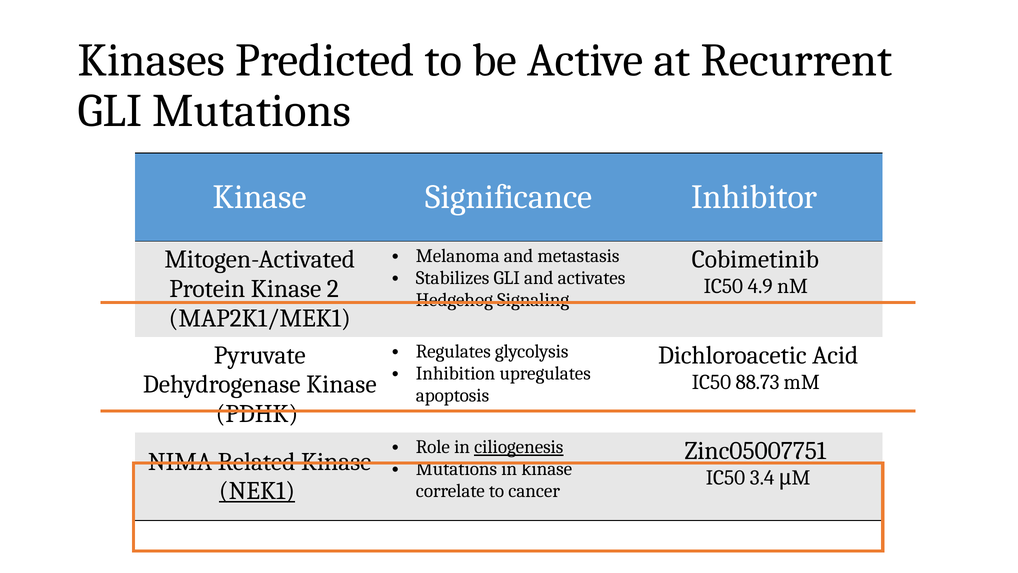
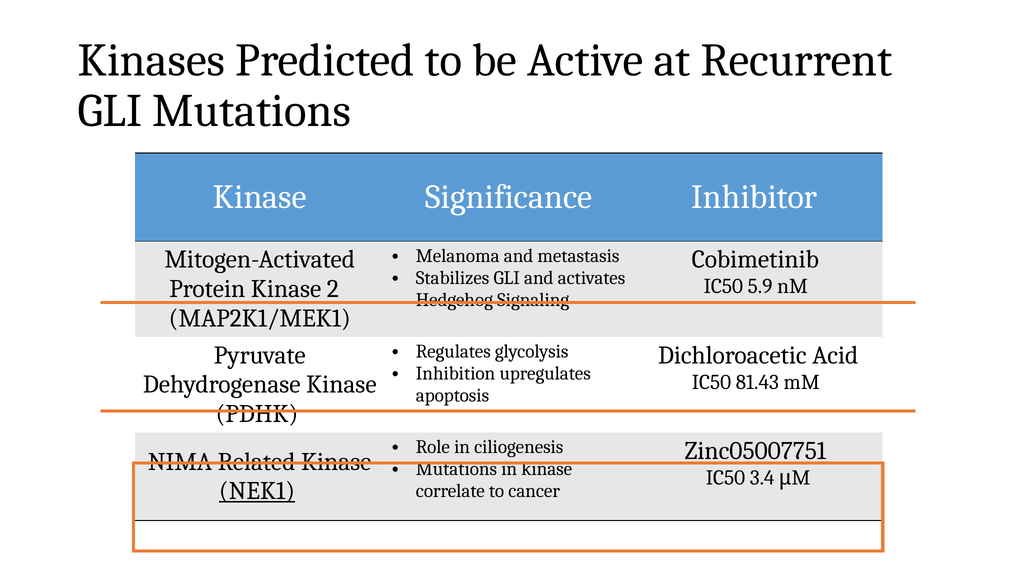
4.9: 4.9 -> 5.9
88.73: 88.73 -> 81.43
ciliogenesis underline: present -> none
